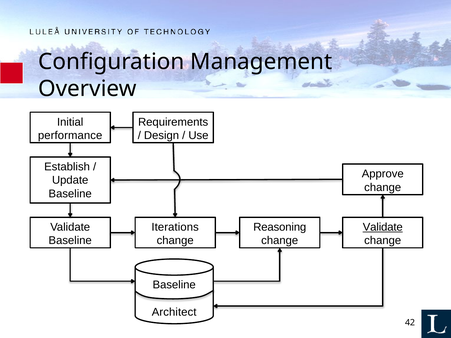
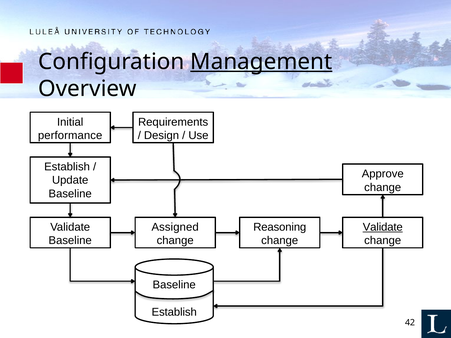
Management underline: none -> present
Iterations: Iterations -> Assigned
Architect at (174, 312): Architect -> Establish
